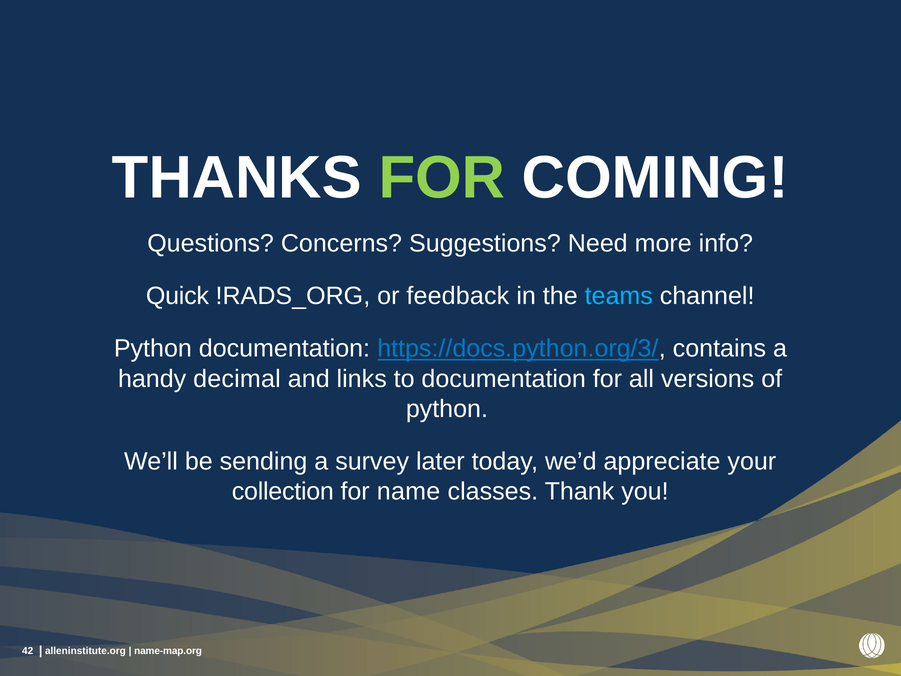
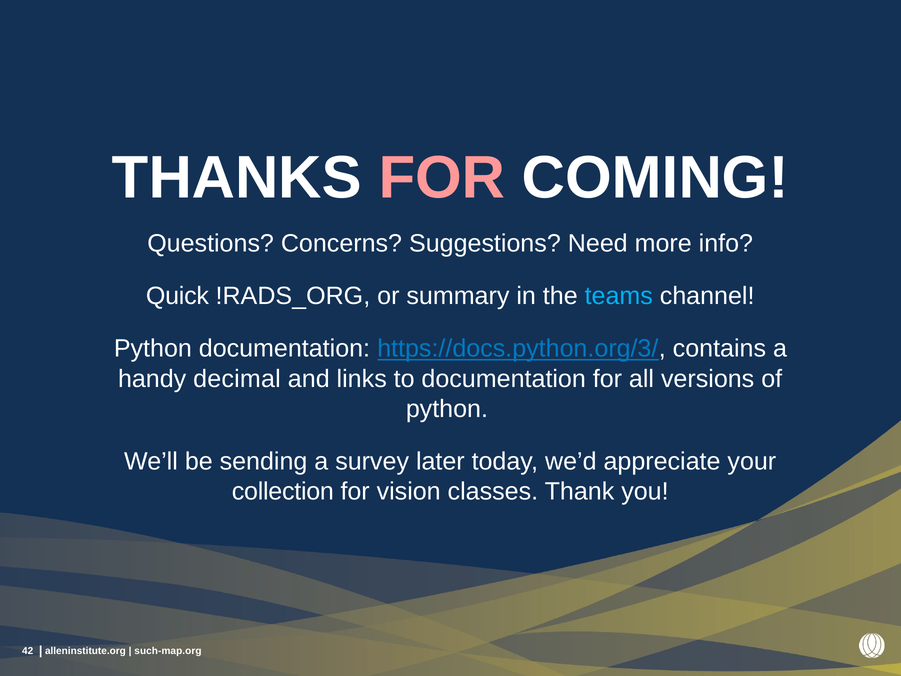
FOR at (442, 178) colour: light green -> pink
feedback: feedback -> summary
name: name -> vision
name-map.org: name-map.org -> such-map.org
